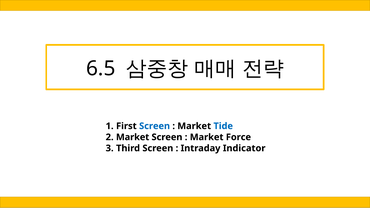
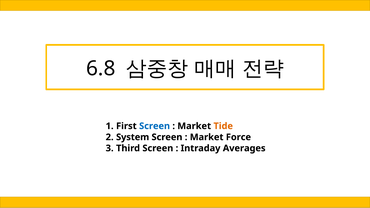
6.5: 6.5 -> 6.8
Tide colour: blue -> orange
Market at (133, 137): Market -> System
Indicator: Indicator -> Averages
